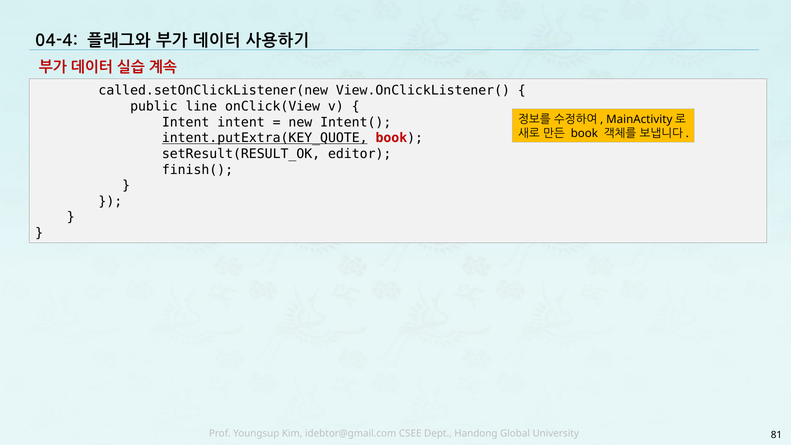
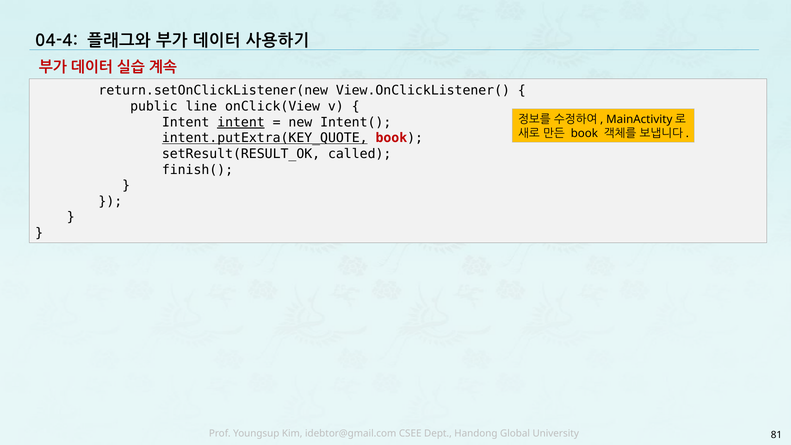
called.setOnClickListener(new: called.setOnClickListener(new -> return.setOnClickListener(new
intent at (241, 122) underline: none -> present
editor: editor -> called
